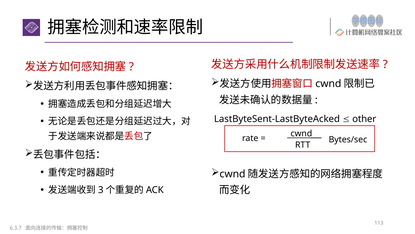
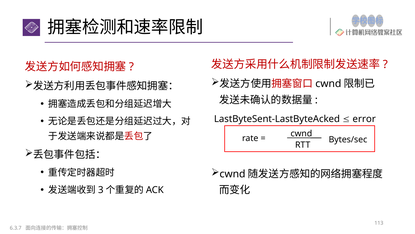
other: other -> error
